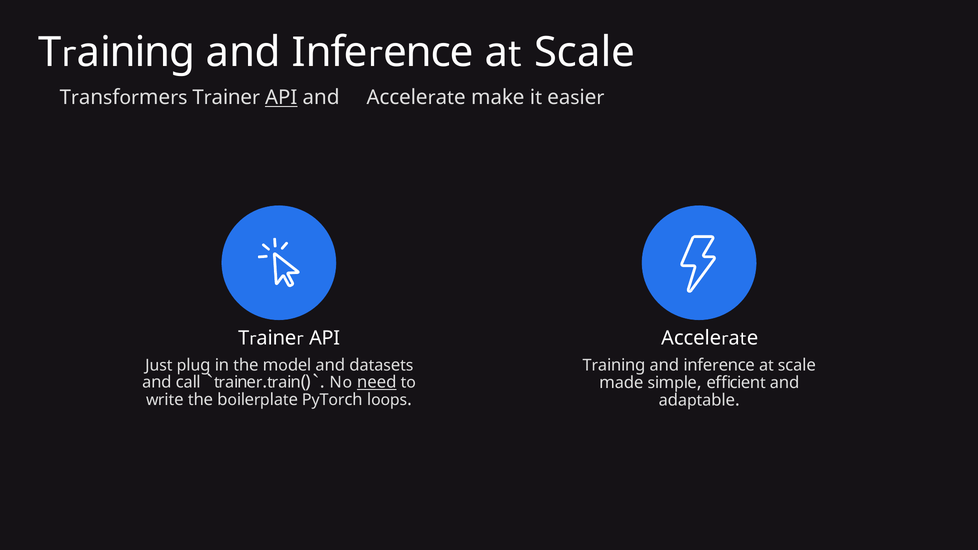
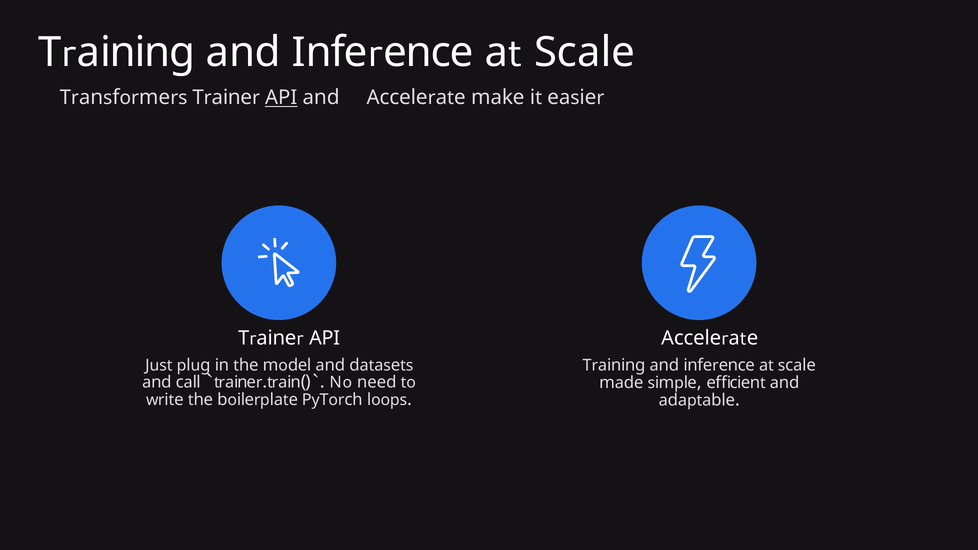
need underline: present -> none
